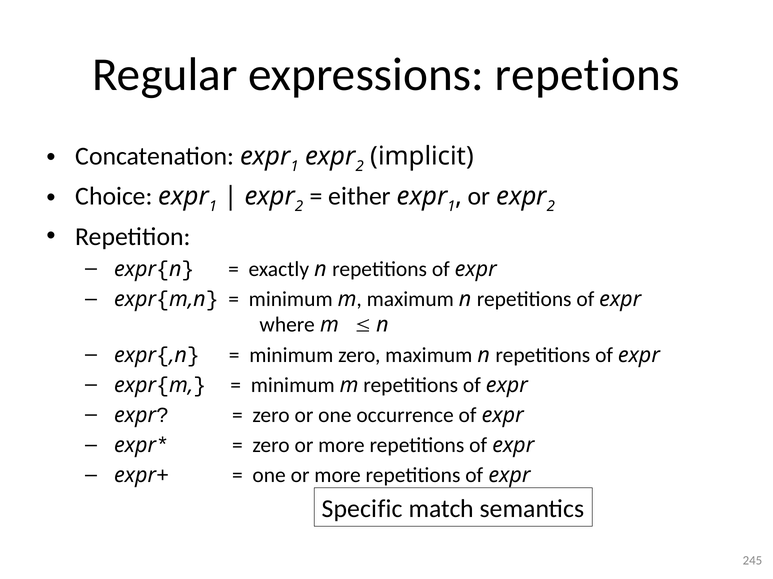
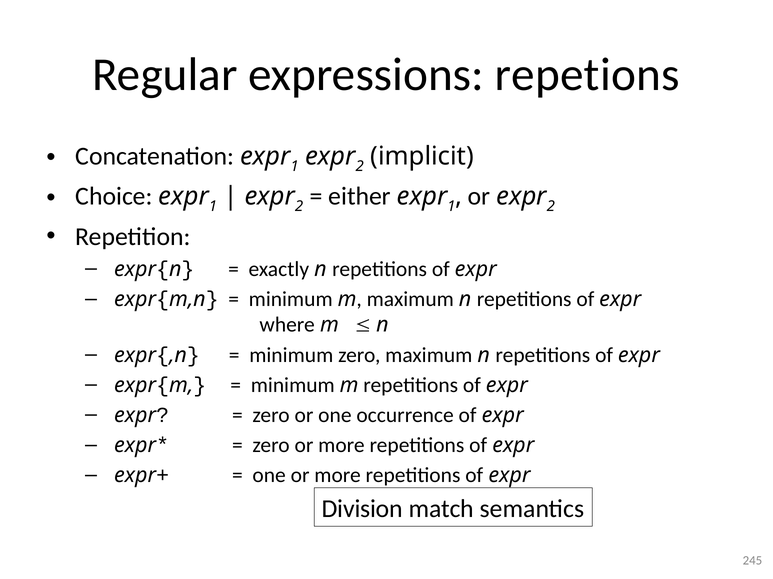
Specific: Specific -> Division
